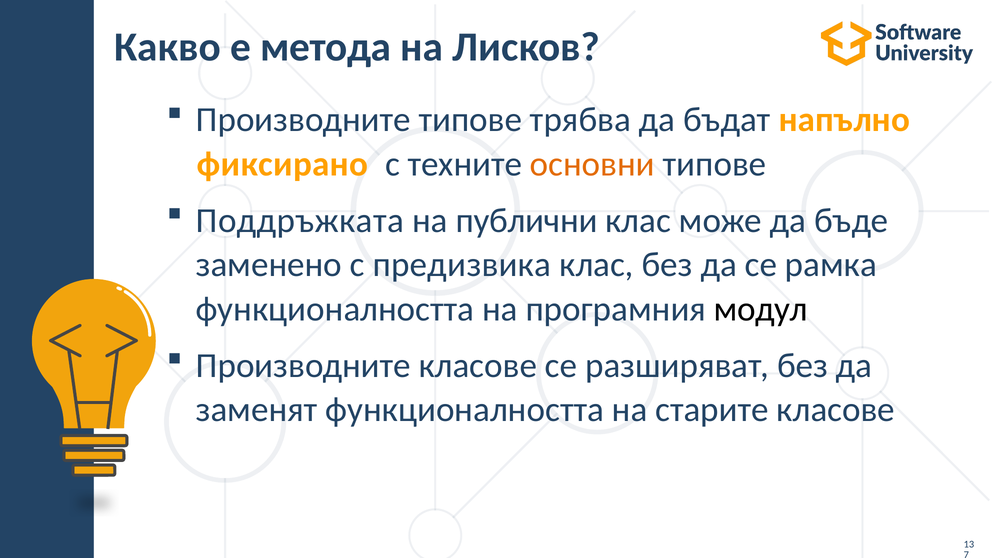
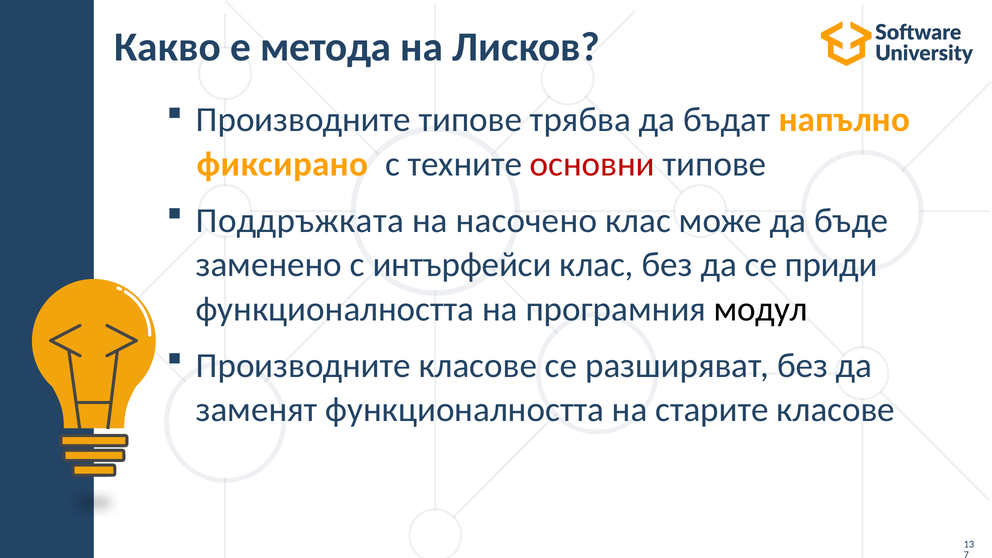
основни colour: orange -> red
публични: публични -> насочено
предизвика: предизвика -> интърфейси
рамка: рамка -> приди
